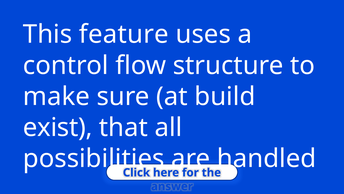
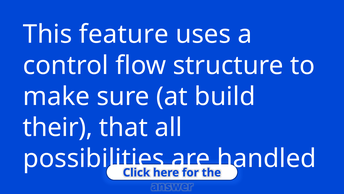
exist: exist -> their
